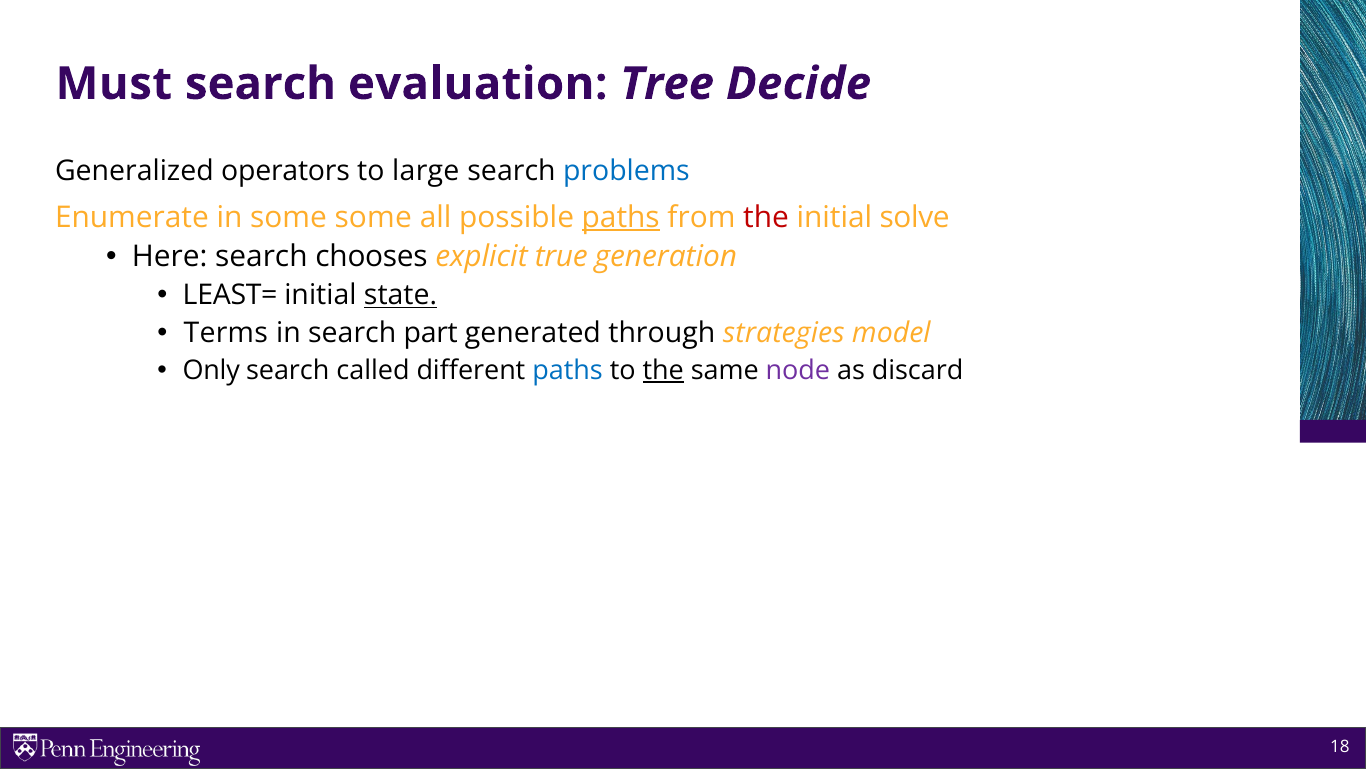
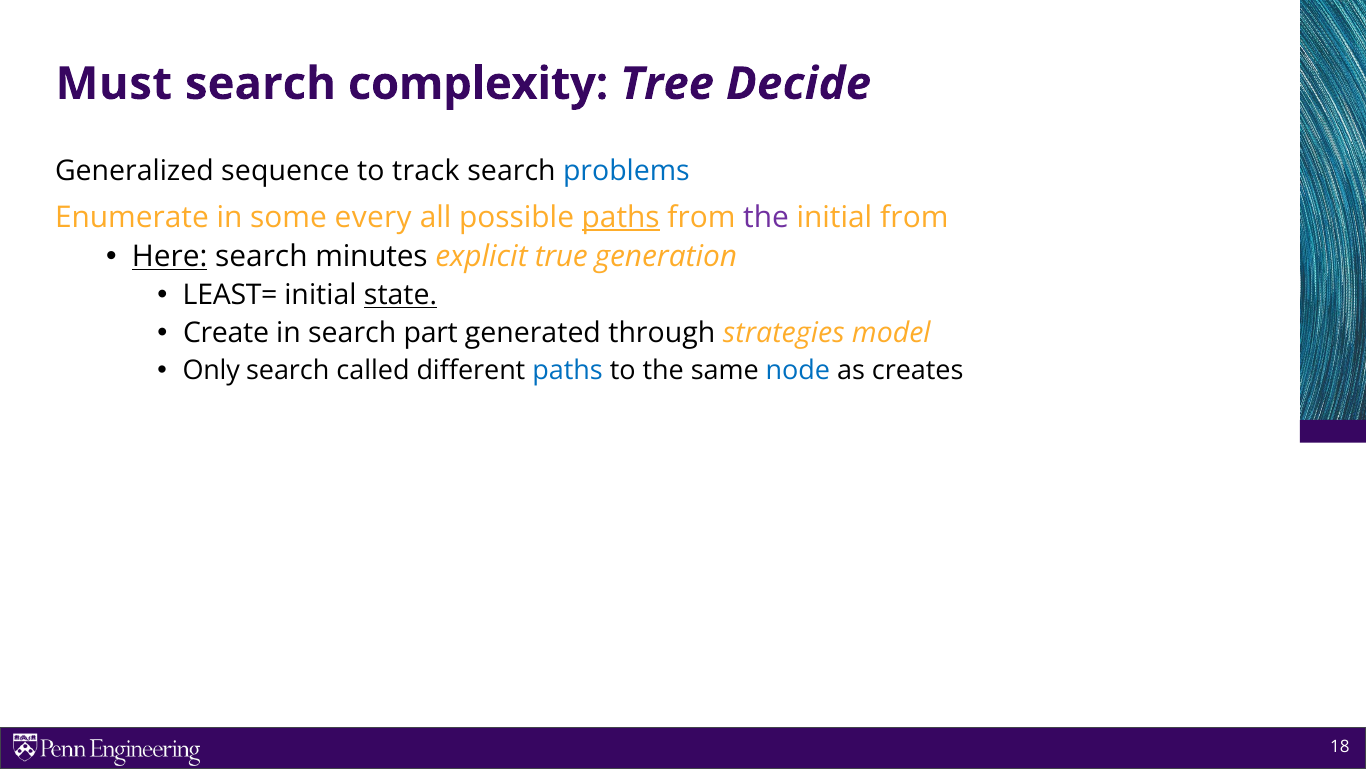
evaluation: evaluation -> complexity
operators: operators -> sequence
large: large -> track
some some: some -> every
the at (766, 217) colour: red -> purple
initial solve: solve -> from
Here underline: none -> present
chooses: chooses -> minutes
Terms: Terms -> Create
the at (663, 370) underline: present -> none
node colour: purple -> blue
discard: discard -> creates
